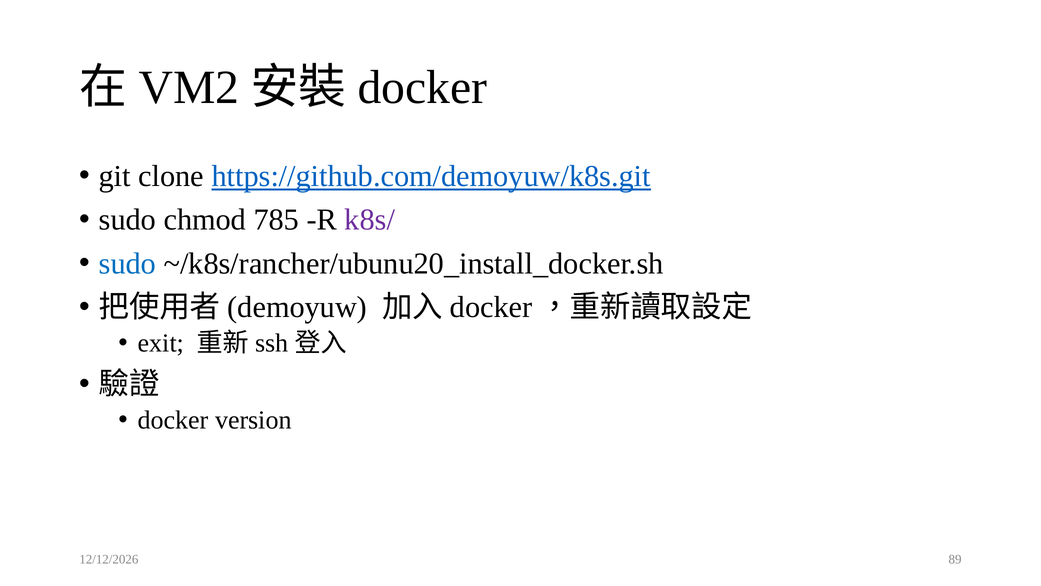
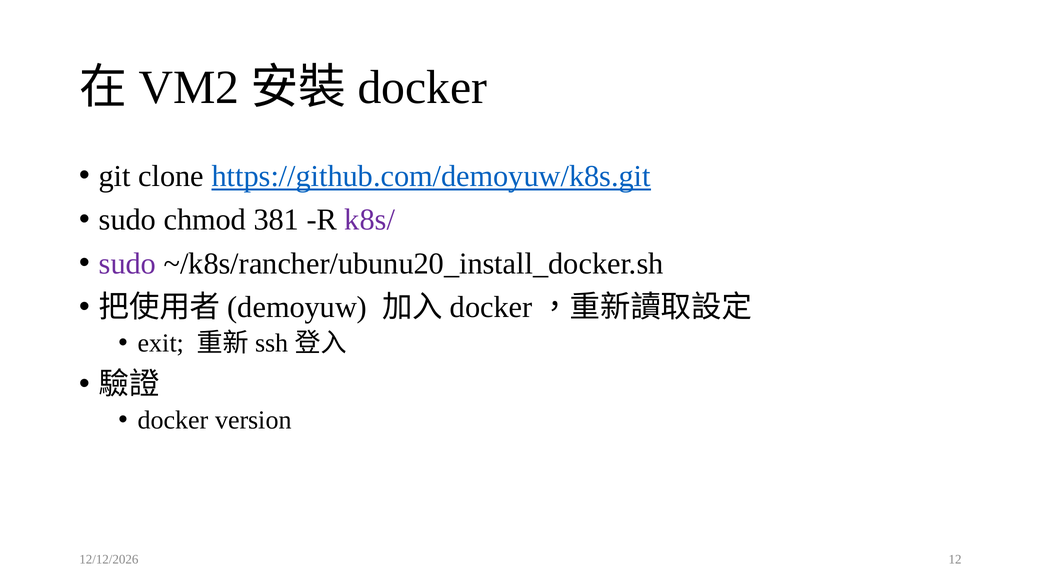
785: 785 -> 381
sudo at (127, 263) colour: blue -> purple
89: 89 -> 12
